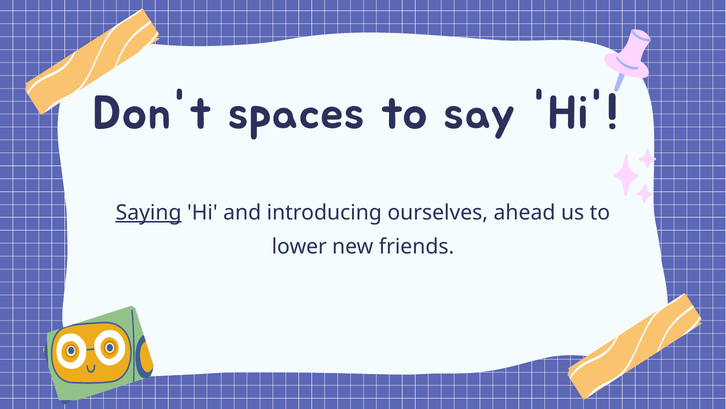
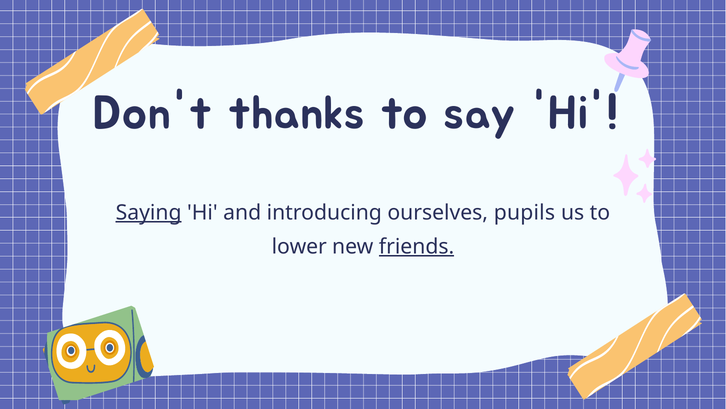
spaces: spaces -> thanks
ahead: ahead -> pupils
friends underline: none -> present
